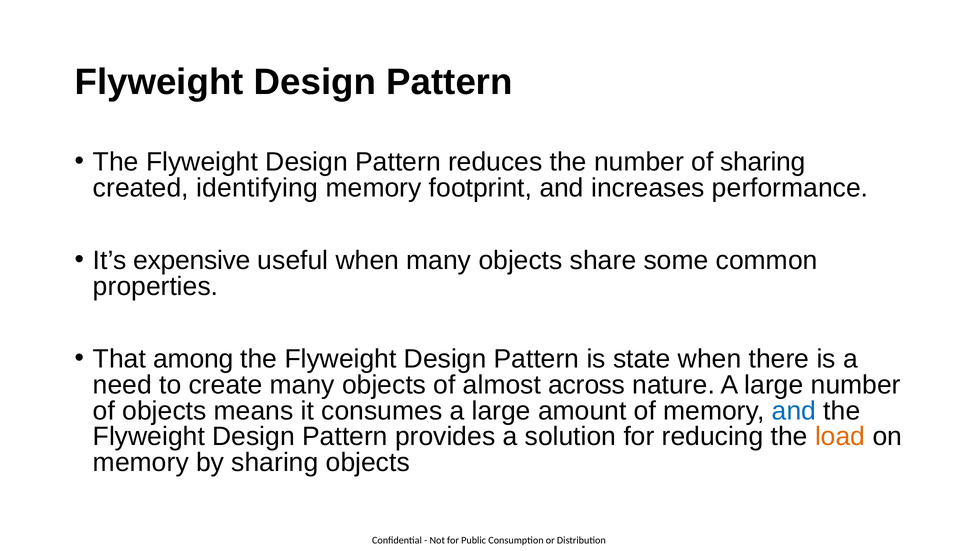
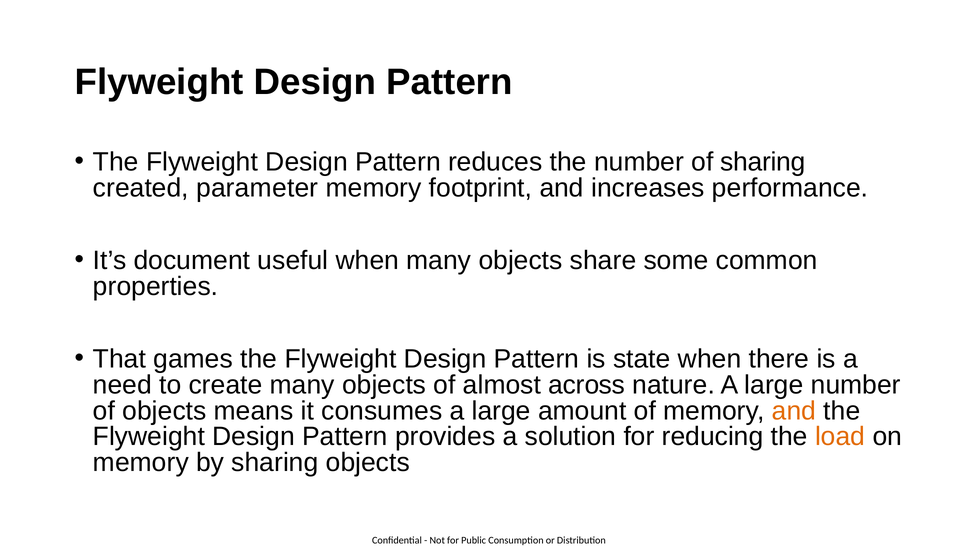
identifying: identifying -> parameter
expensive: expensive -> document
among: among -> games
and at (794, 411) colour: blue -> orange
